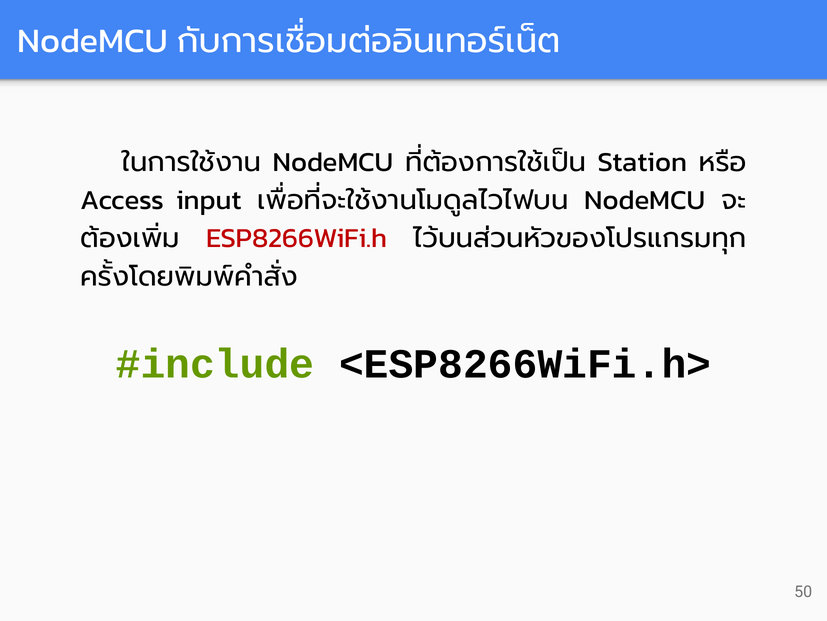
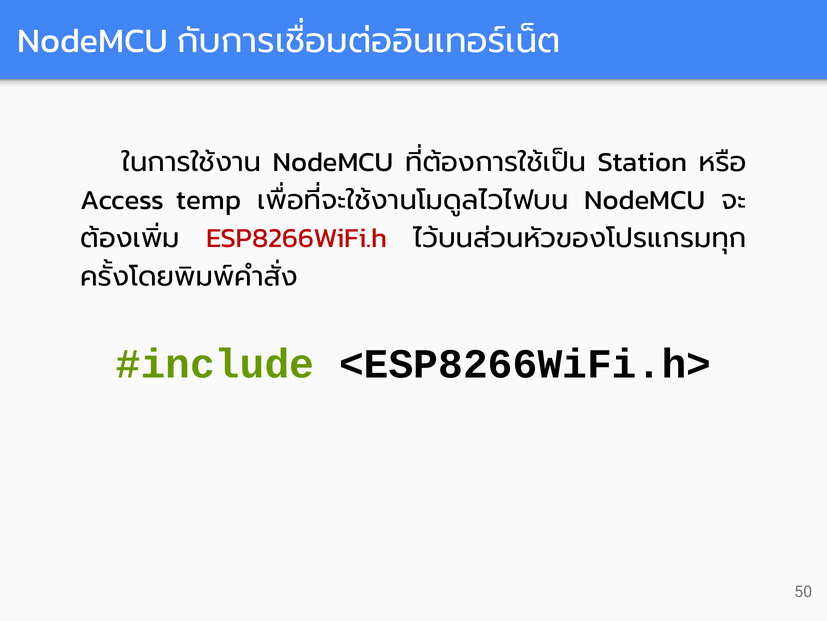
input: input -> temp
